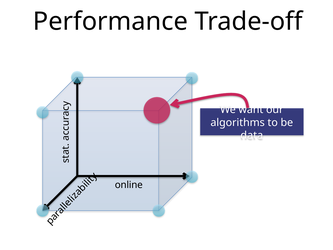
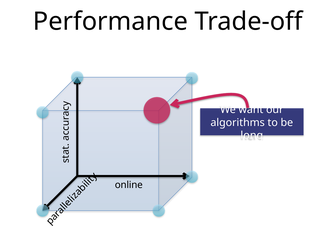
data: data -> long
